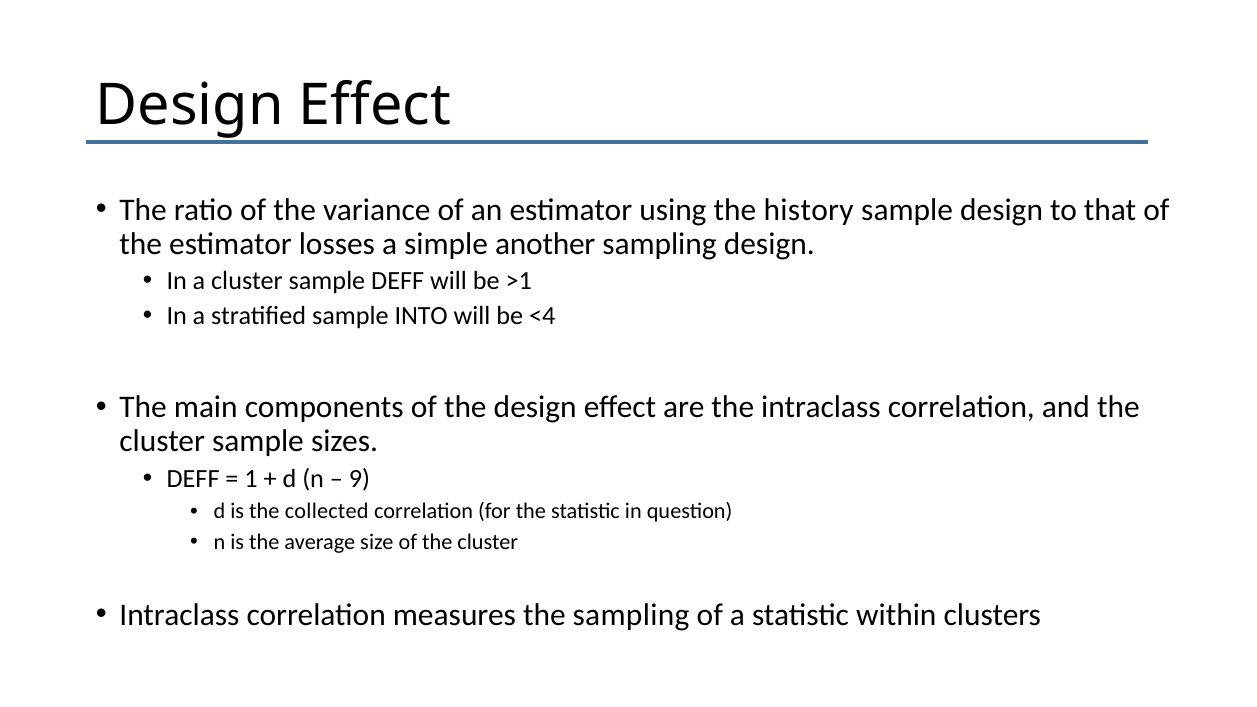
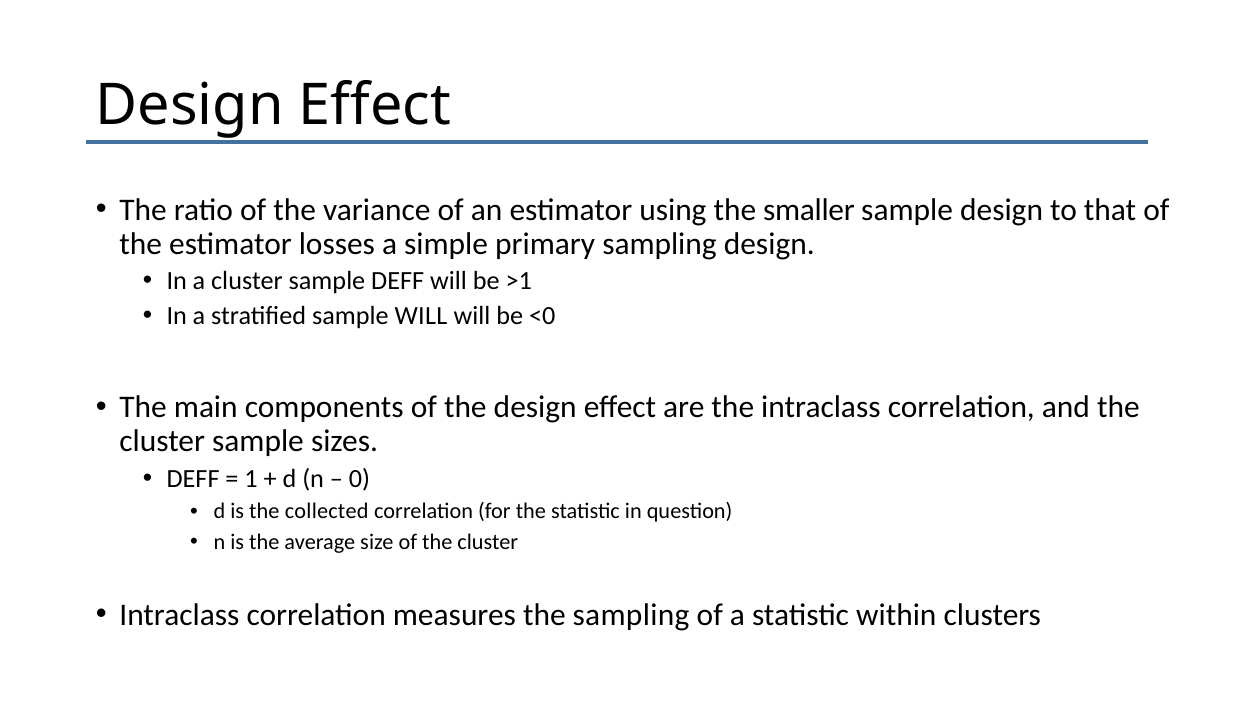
history: history -> smaller
another: another -> primary
sample INTO: INTO -> WILL
<4: <4 -> <0
9: 9 -> 0
